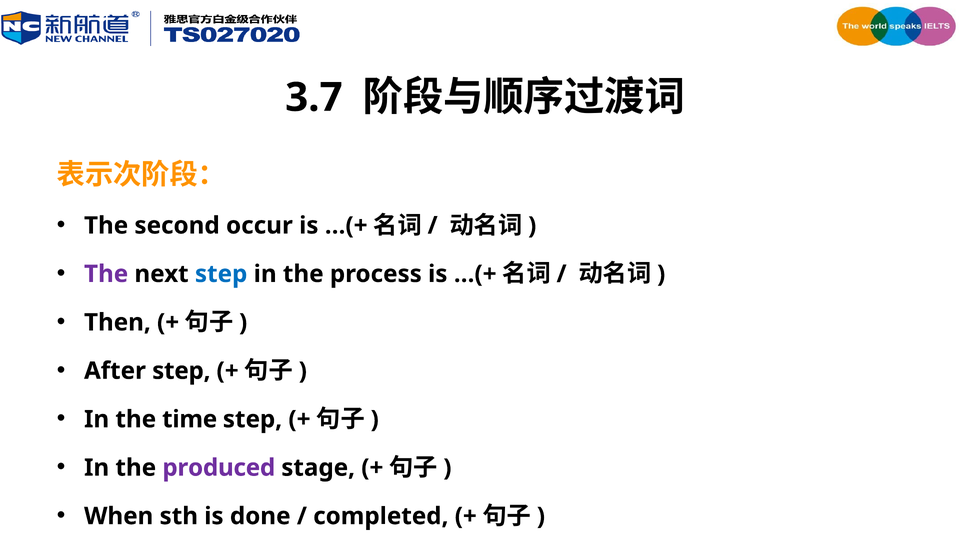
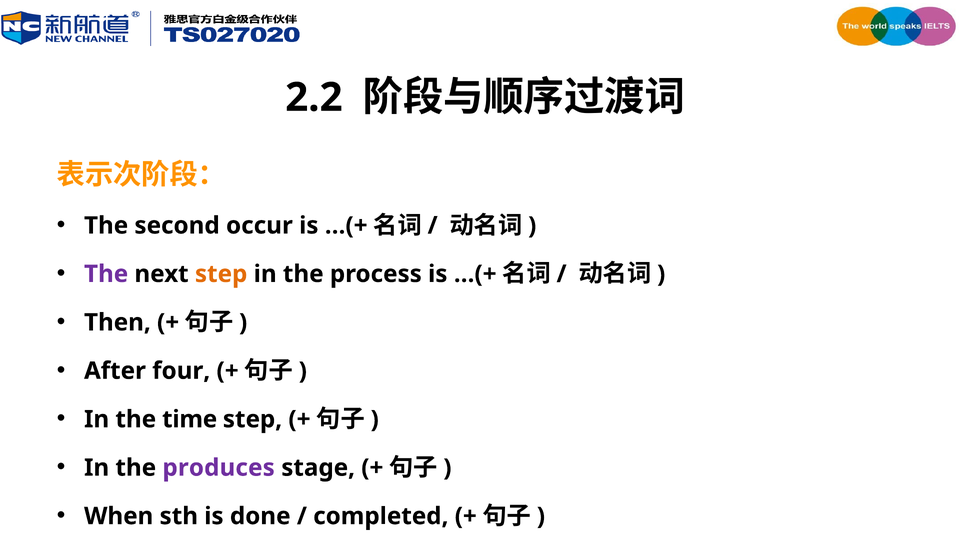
3.7: 3.7 -> 2.2
step at (221, 274) colour: blue -> orange
After step: step -> four
produced: produced -> produces
